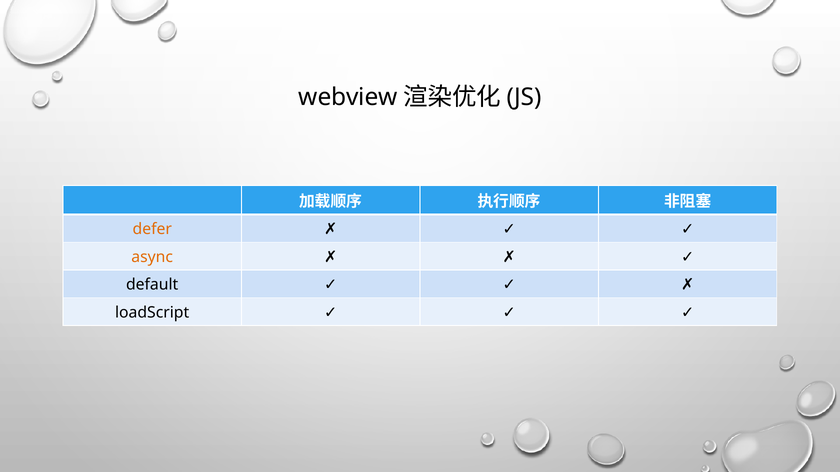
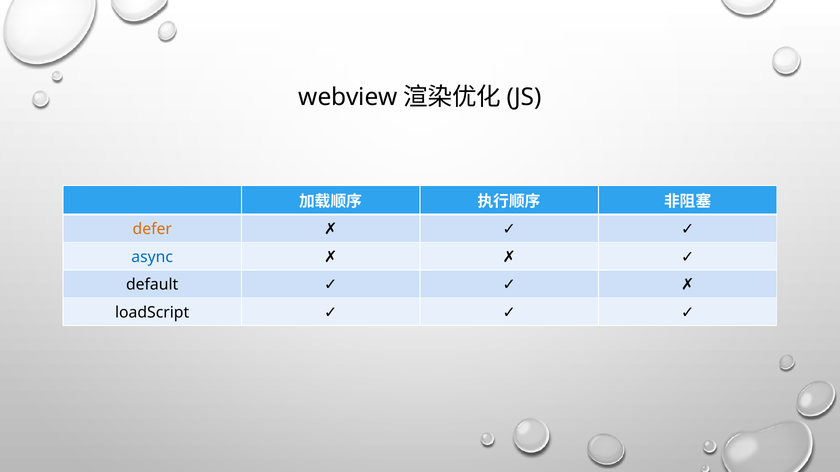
async colour: orange -> blue
